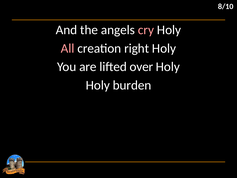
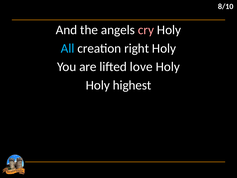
All colour: pink -> light blue
over: over -> love
burden: burden -> highest
